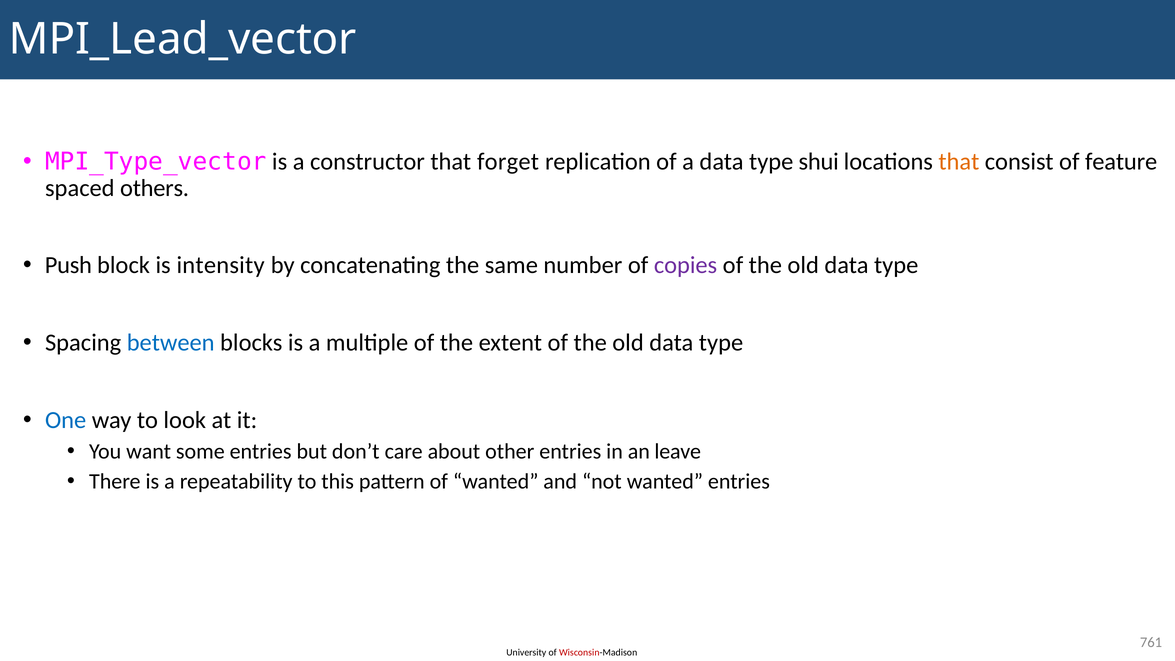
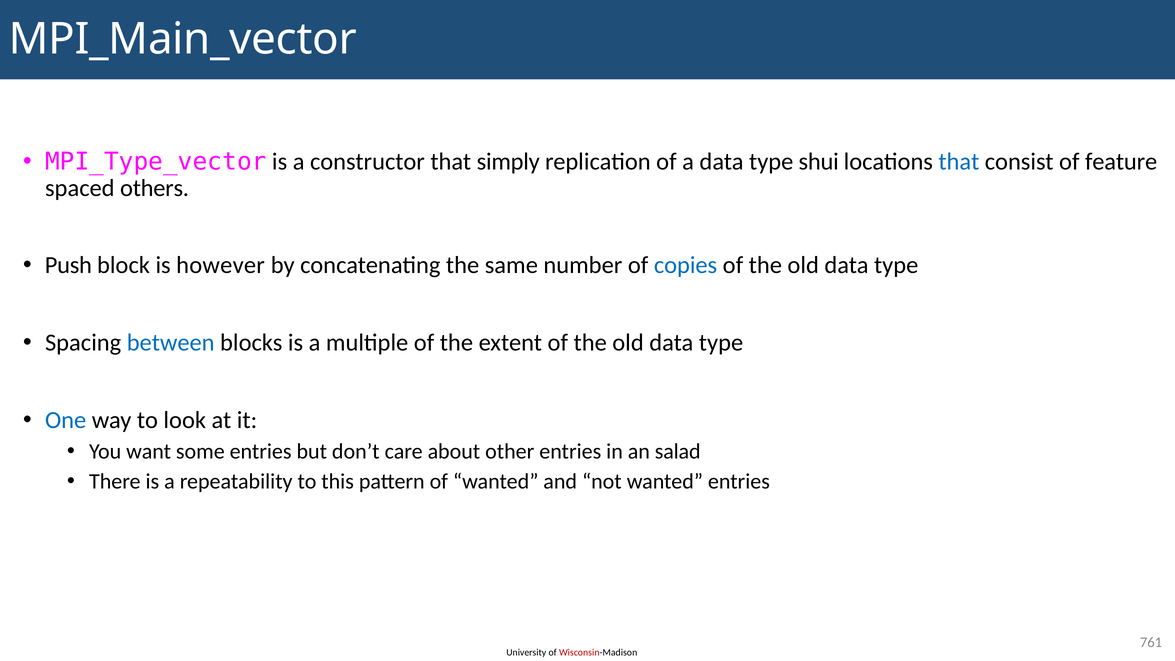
MPI_Lead_vector: MPI_Lead_vector -> MPI_Main_vector
forget: forget -> simply
that at (959, 162) colour: orange -> blue
intensity: intensity -> however
copies colour: purple -> blue
leave: leave -> salad
